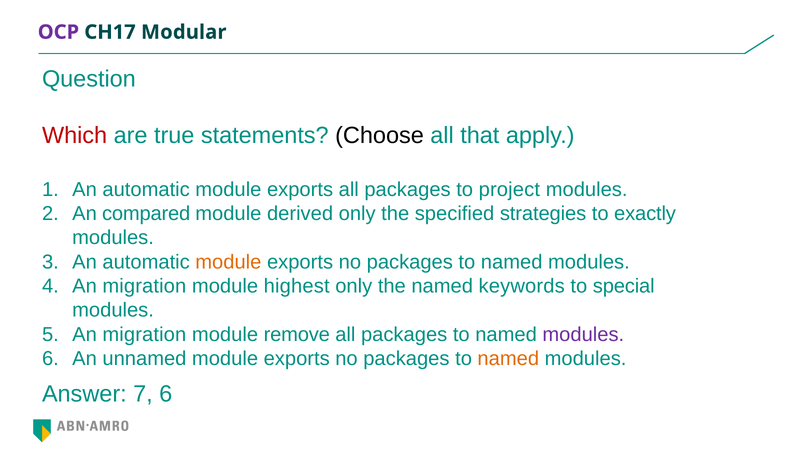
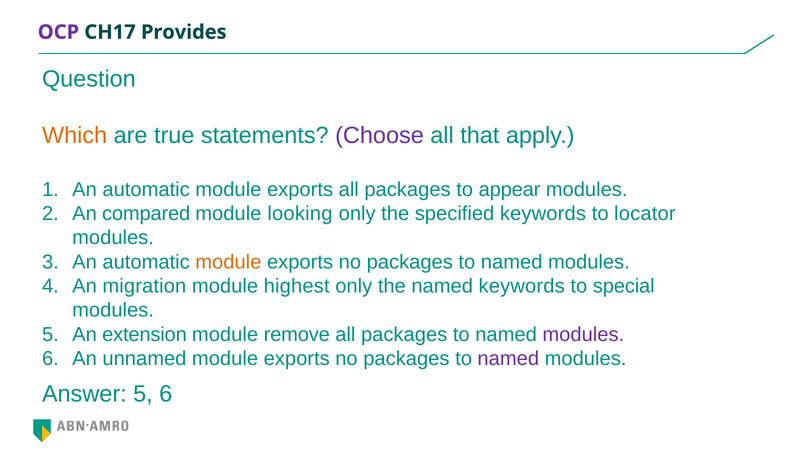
Modular: Modular -> Provides
Which colour: red -> orange
Choose colour: black -> purple
project: project -> appear
derived: derived -> looking
specified strategies: strategies -> keywords
exactly: exactly -> locator
migration at (144, 335): migration -> extension
named at (508, 359) colour: orange -> purple
Answer 7: 7 -> 5
